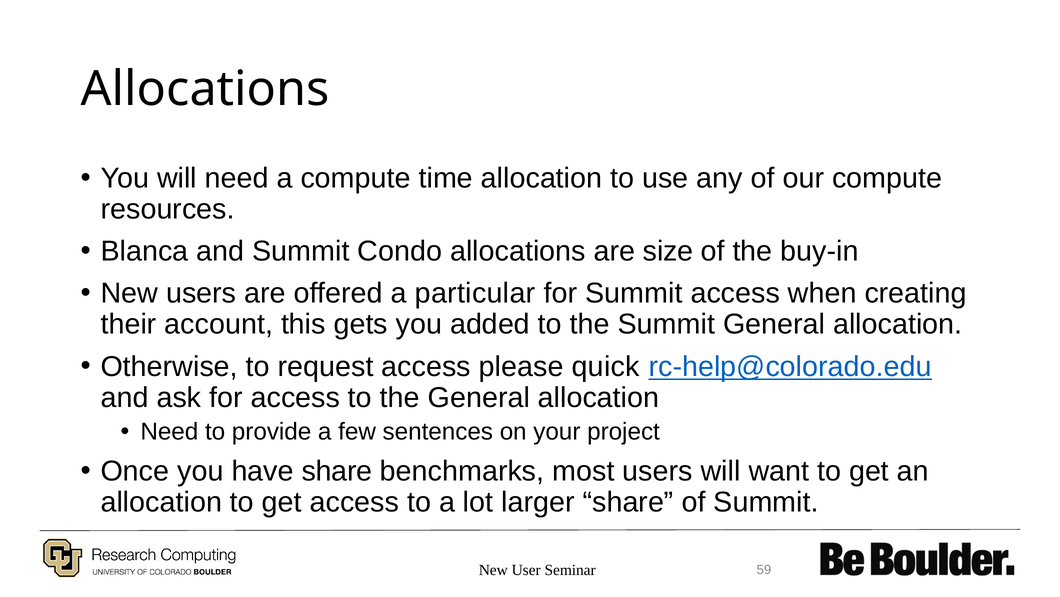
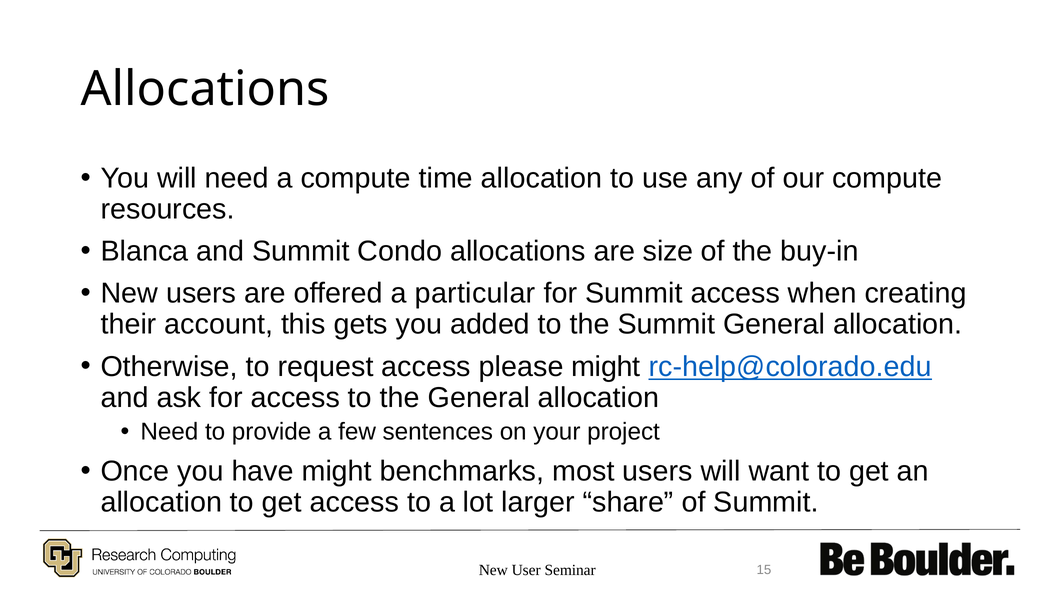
please quick: quick -> might
have share: share -> might
59: 59 -> 15
